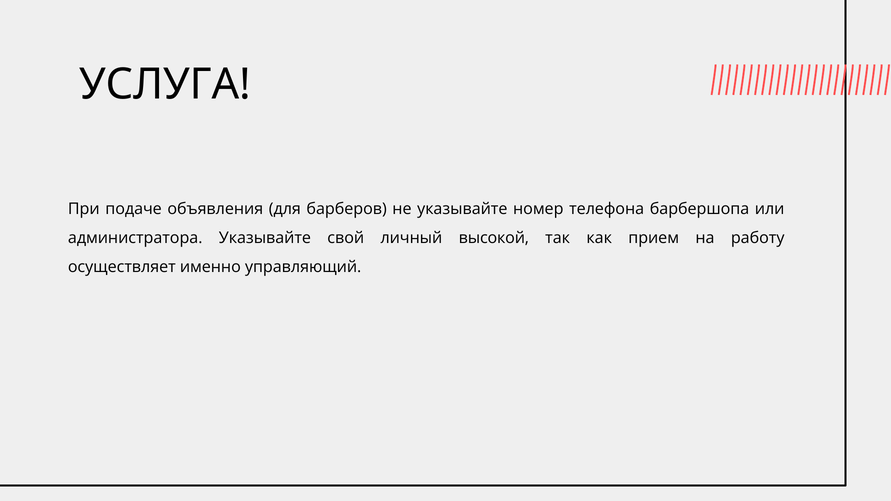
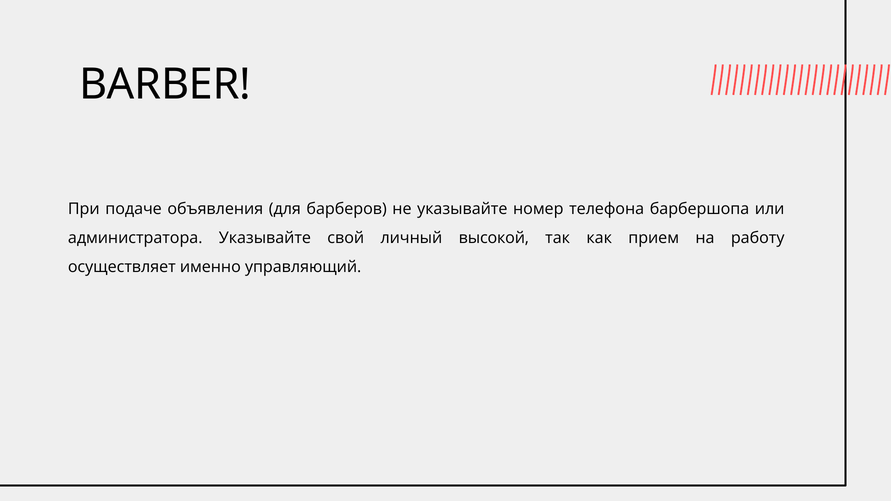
УСЛУГА: УСЛУГА -> BARBER
